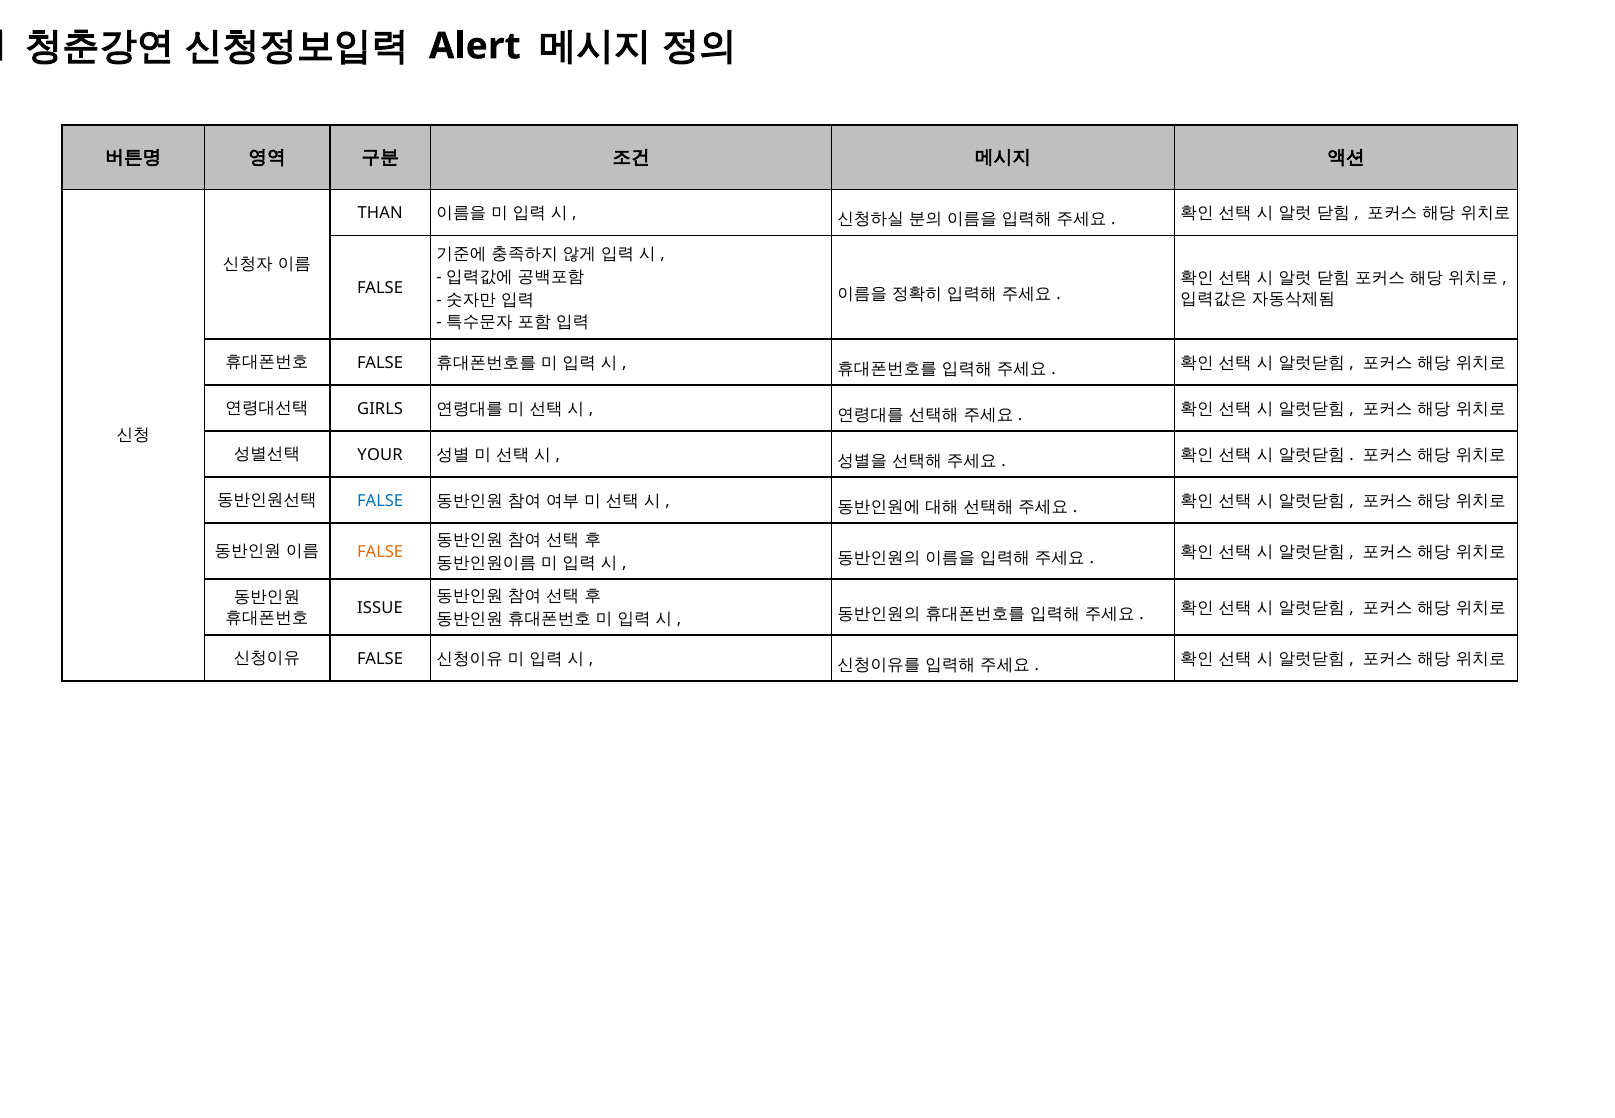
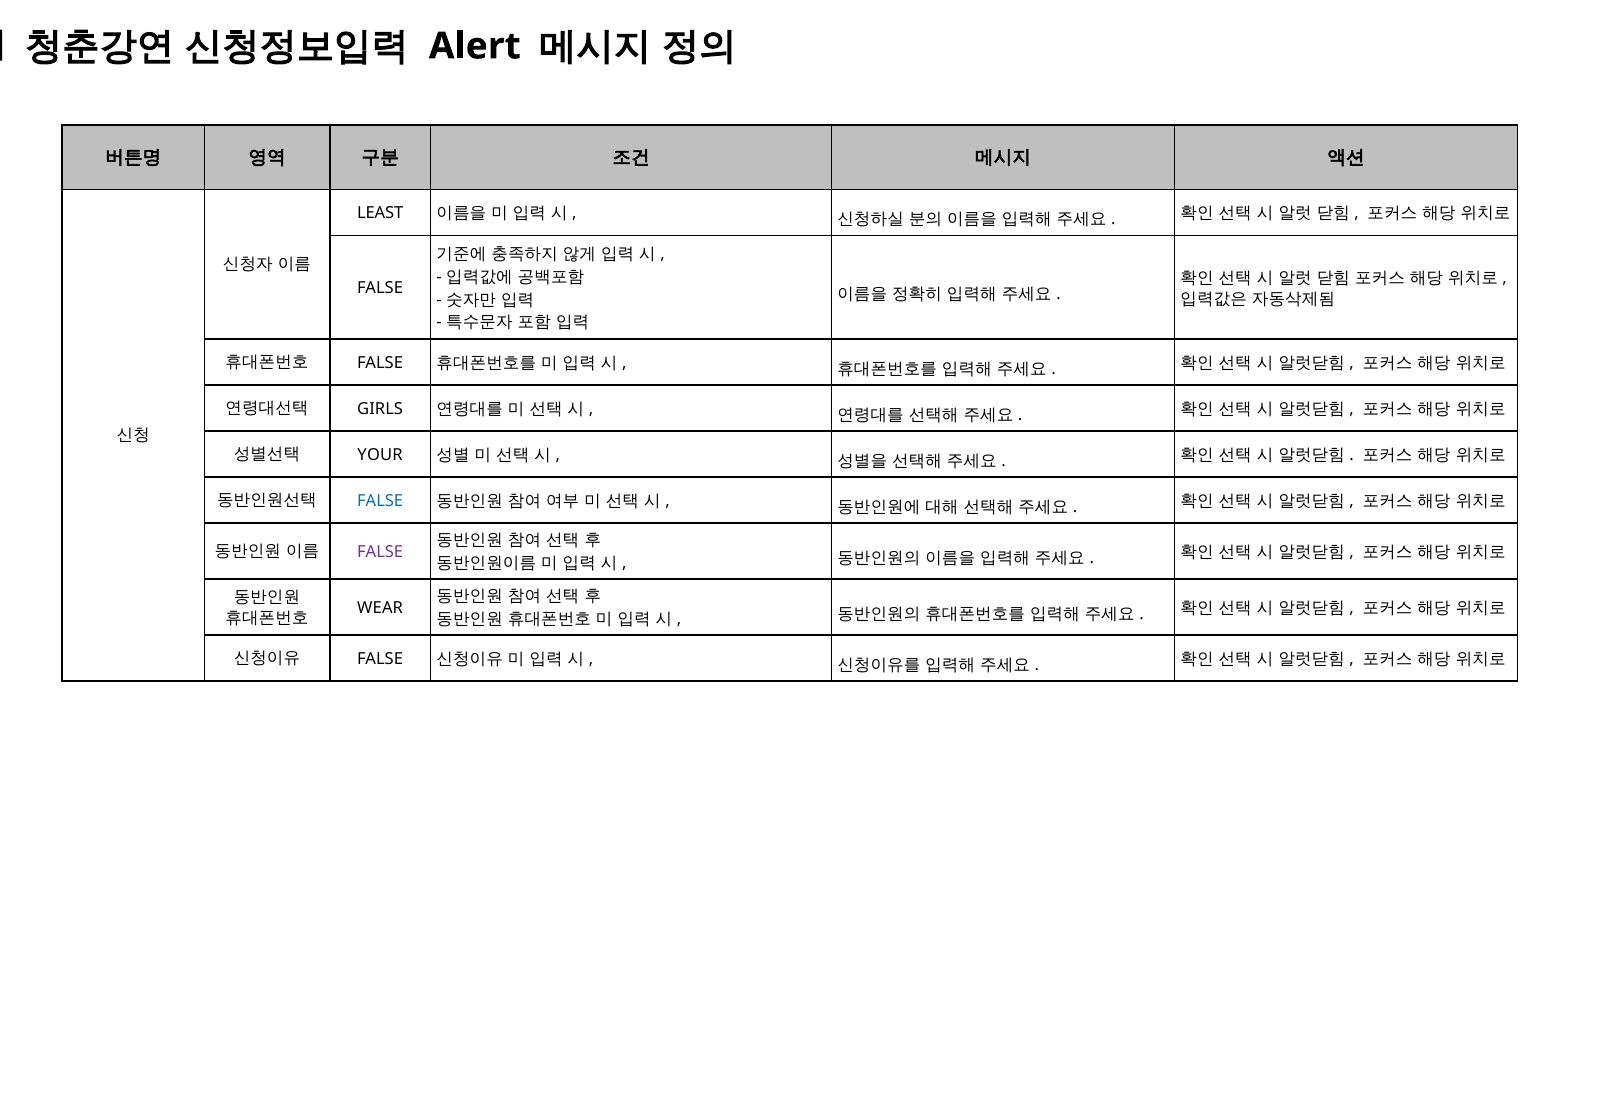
THAN: THAN -> LEAST
FALSE at (380, 552) colour: orange -> purple
ISSUE: ISSUE -> WEAR
